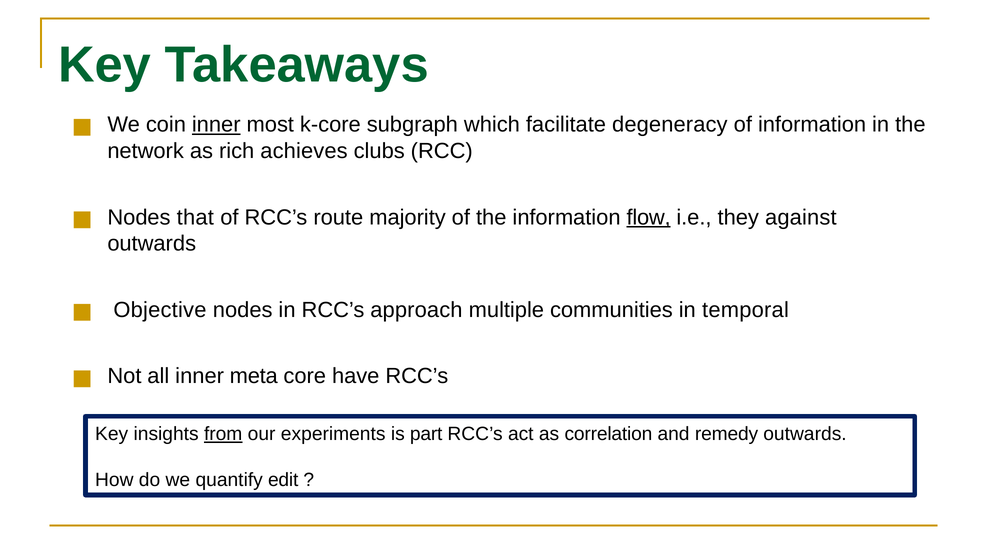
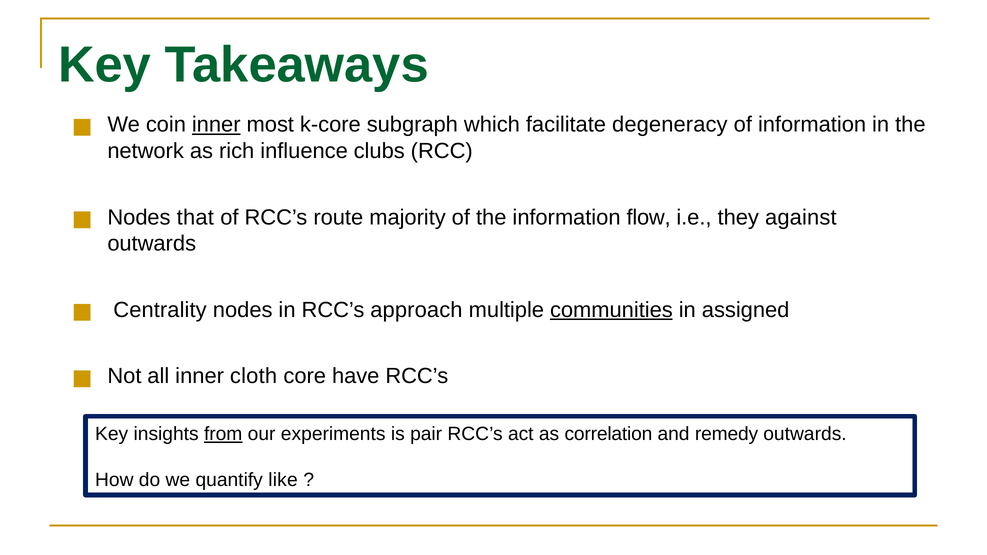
achieves: achieves -> influence
flow underline: present -> none
Objective: Objective -> Centrality
communities underline: none -> present
temporal: temporal -> assigned
meta: meta -> cloth
part: part -> pair
edit: edit -> like
